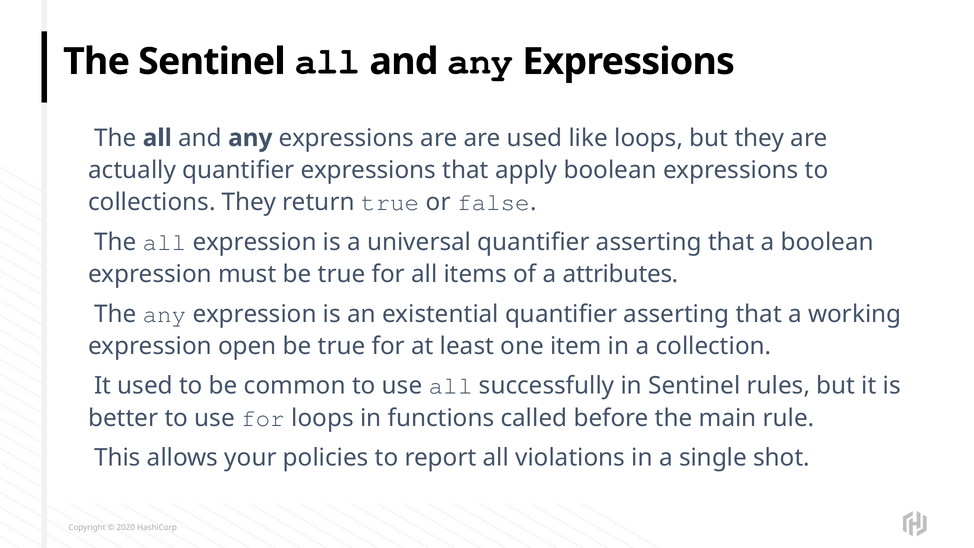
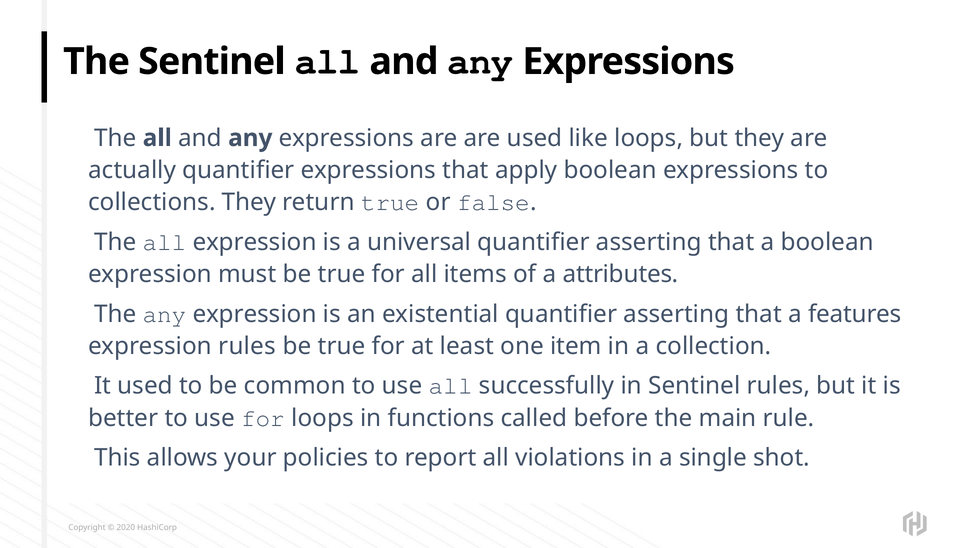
working: working -> features
expression open: open -> rules
